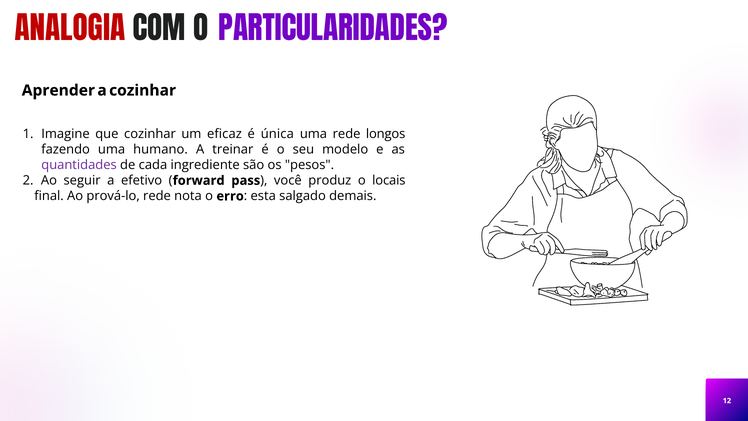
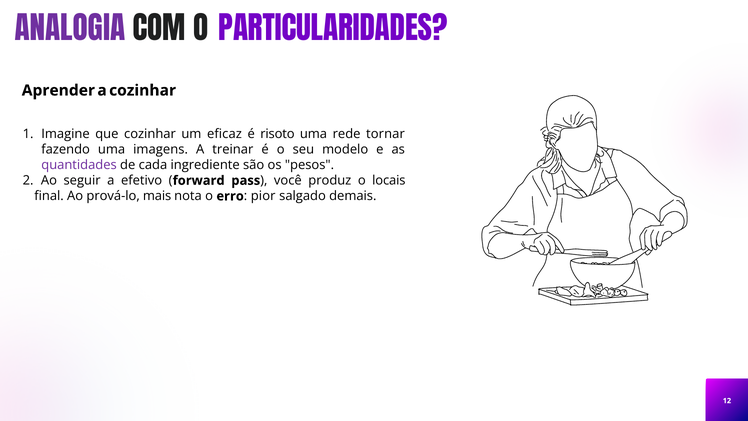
ANALOGIA colour: red -> purple
única: única -> risoto
longos: longos -> tornar
humano: humano -> imagens
prová-lo rede: rede -> mais
esta: esta -> pior
